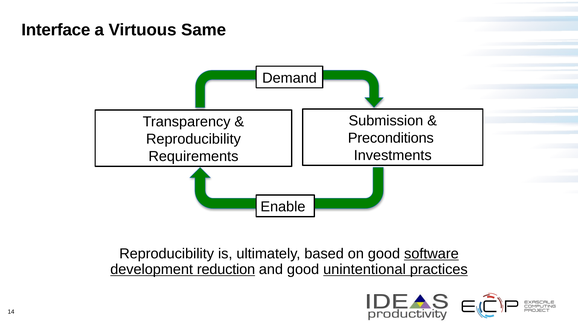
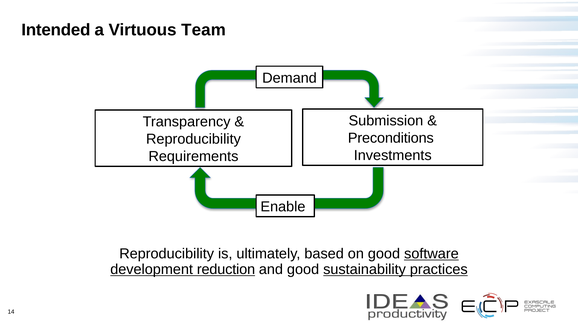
Interface: Interface -> Intended
Same: Same -> Team
unintentional: unintentional -> sustainability
